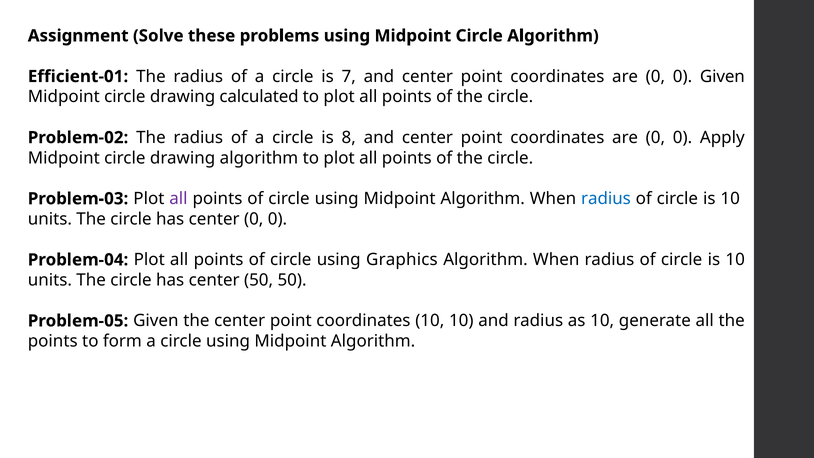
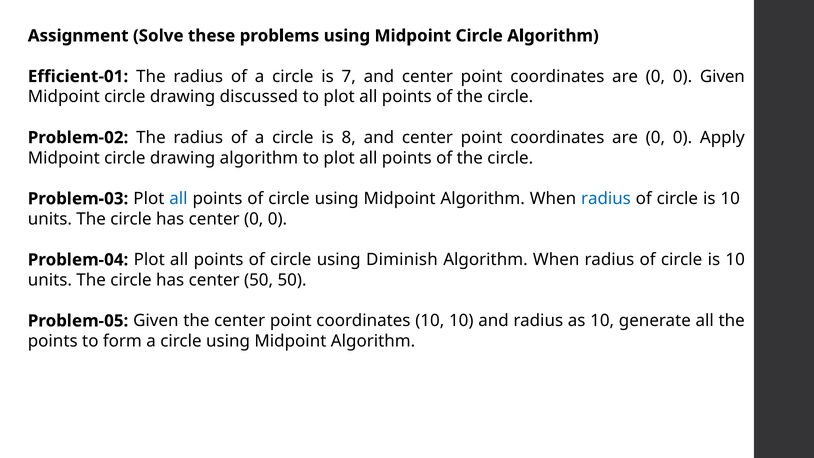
calculated: calculated -> discussed
all at (178, 199) colour: purple -> blue
Graphics: Graphics -> Diminish
